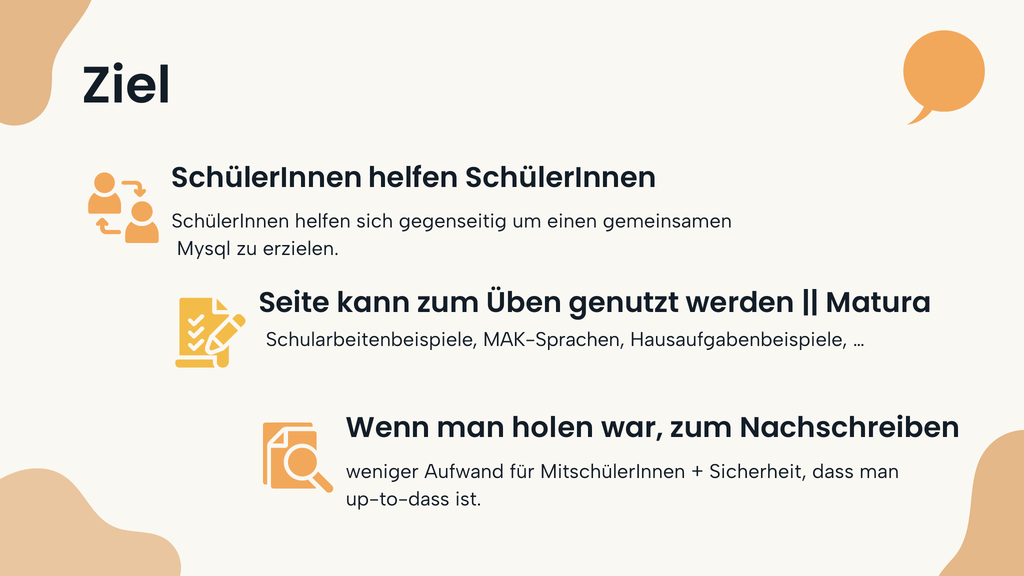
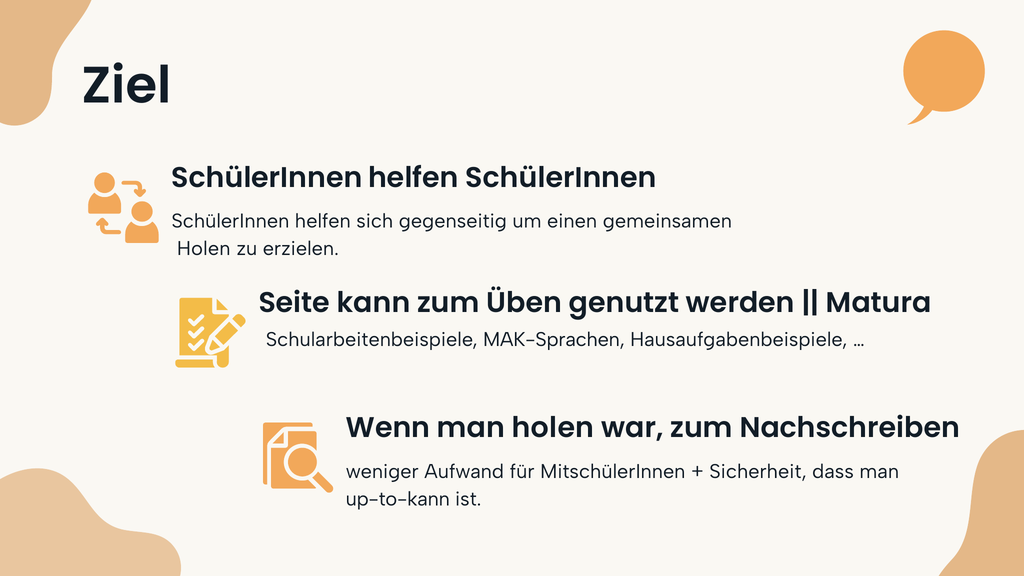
Mysql at (204, 249): Mysql -> Holen
up-to-dass: up-to-dass -> up-to-kann
